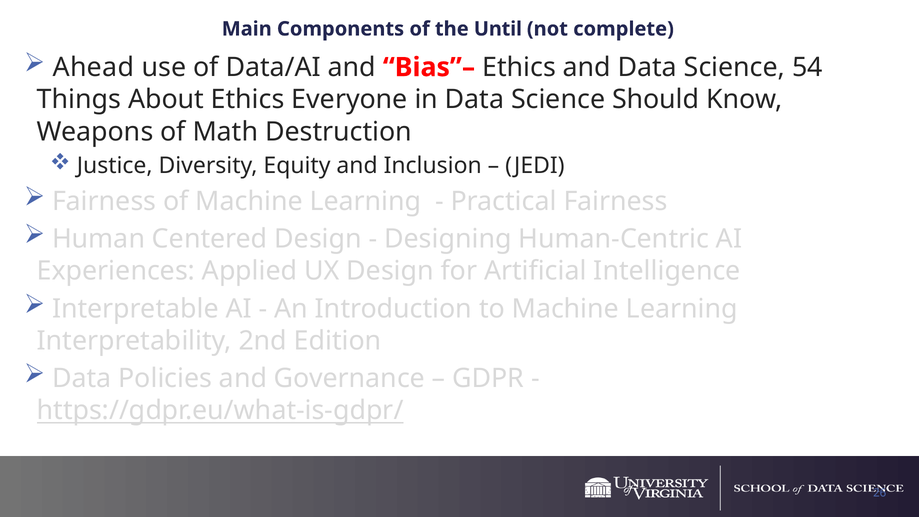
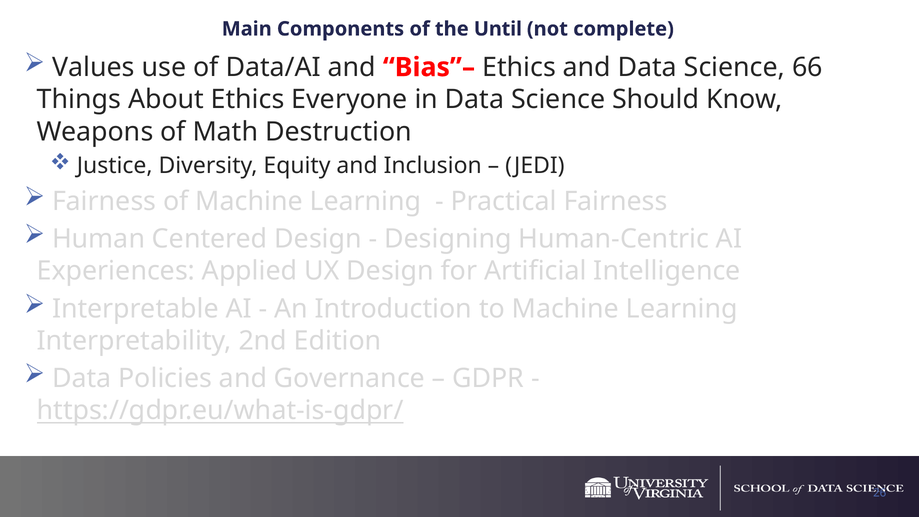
Ahead: Ahead -> Values
54: 54 -> 66
